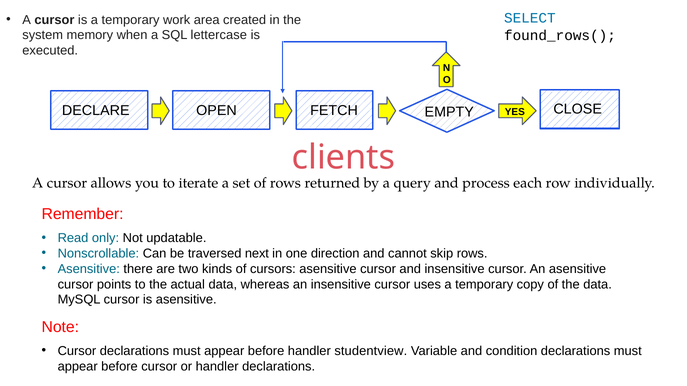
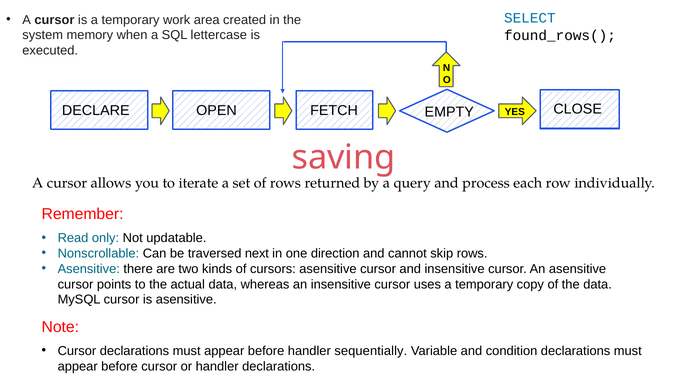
clients: clients -> saving
studentview: studentview -> sequentially
